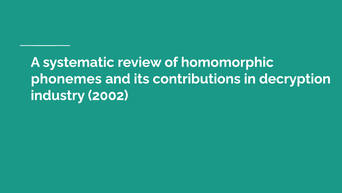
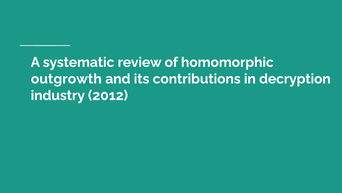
phonemes: phonemes -> outgrowth
2002: 2002 -> 2012
